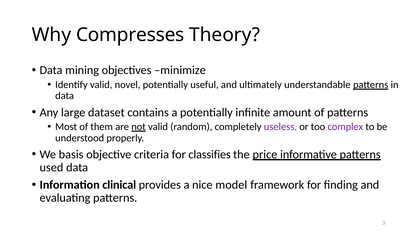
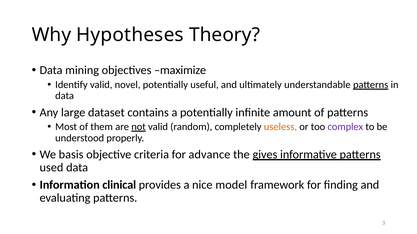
Compresses: Compresses -> Hypotheses
minimize: minimize -> maximize
useless colour: purple -> orange
classifies: classifies -> advance
price: price -> gives
